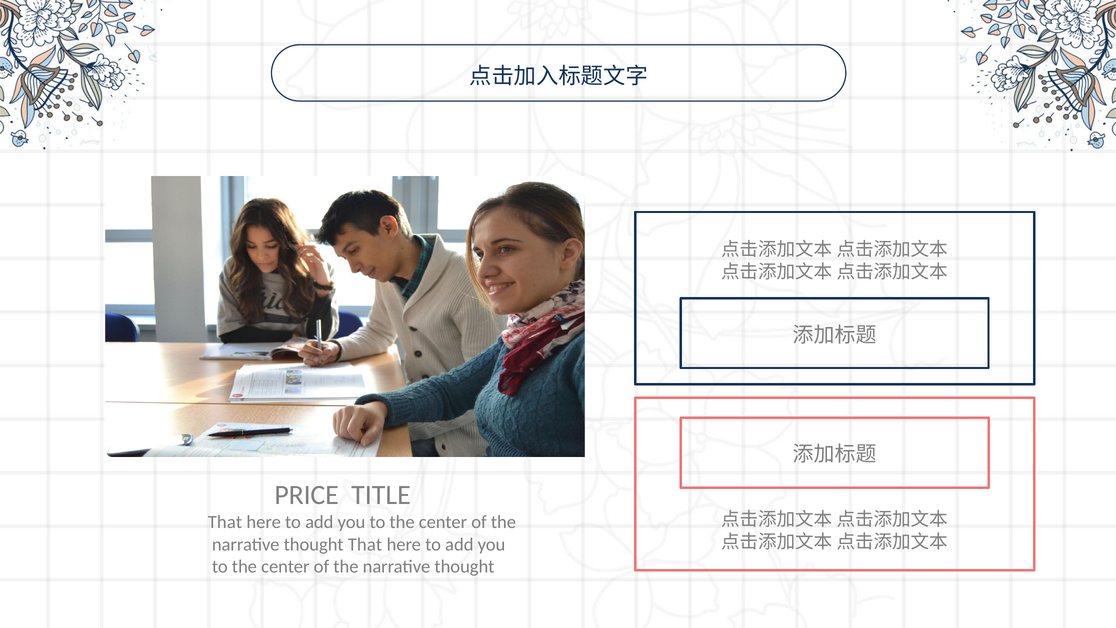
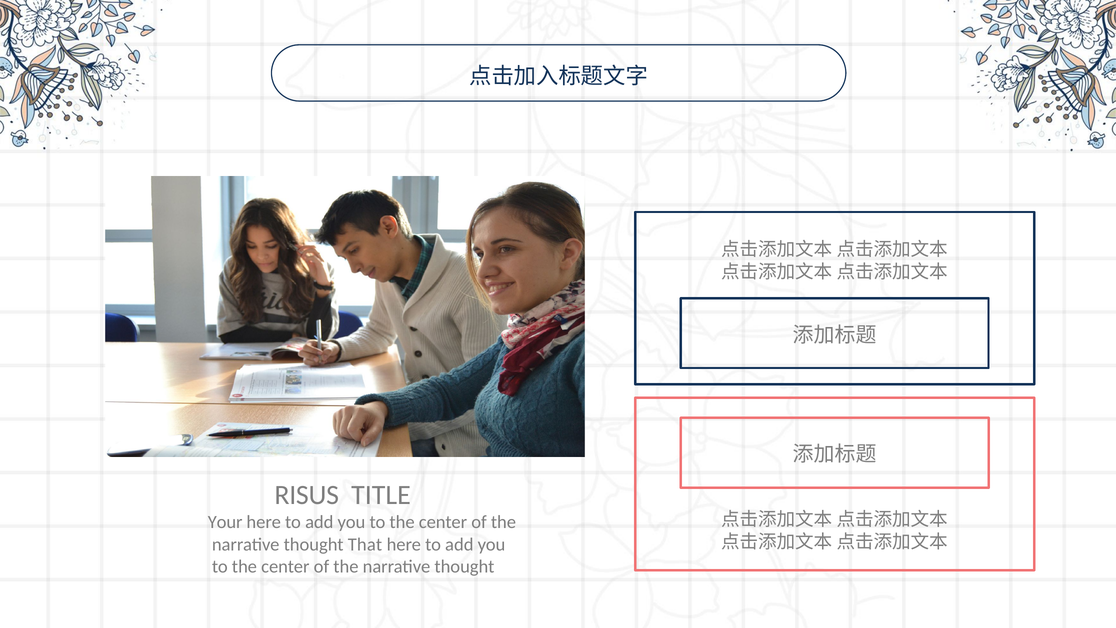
PRICE: PRICE -> RISUS
That at (225, 522): That -> Your
